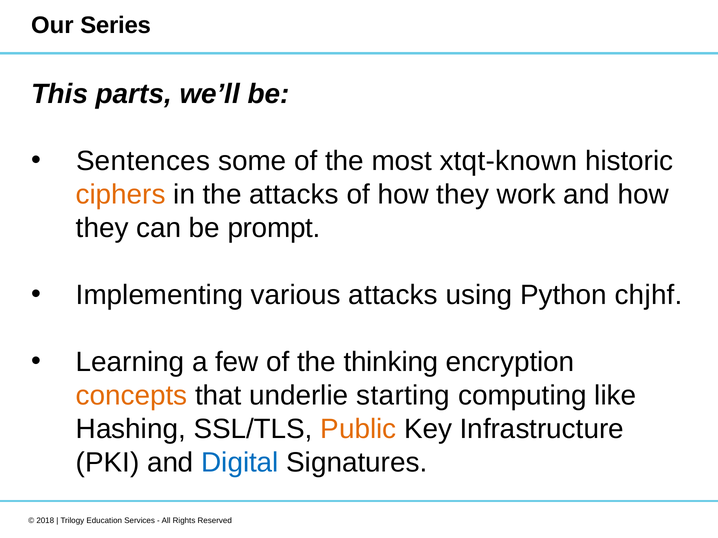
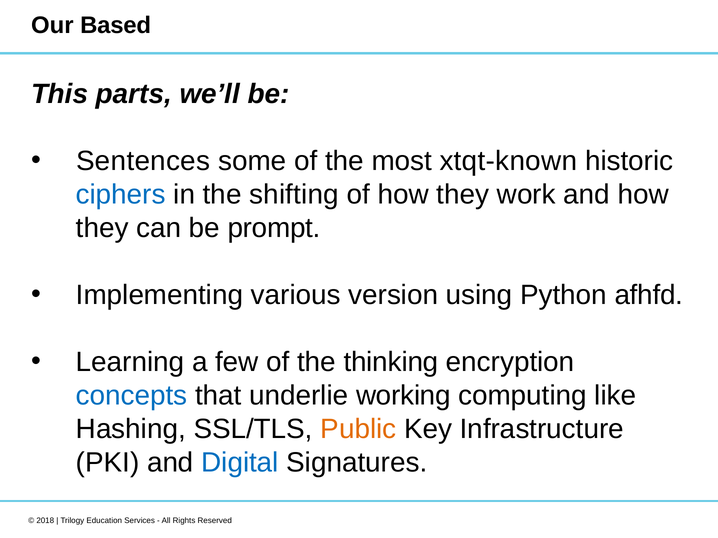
Series: Series -> Based
ciphers colour: orange -> blue
the attacks: attacks -> shifting
various attacks: attacks -> version
chjhf: chjhf -> afhfd
concepts colour: orange -> blue
starting: starting -> working
